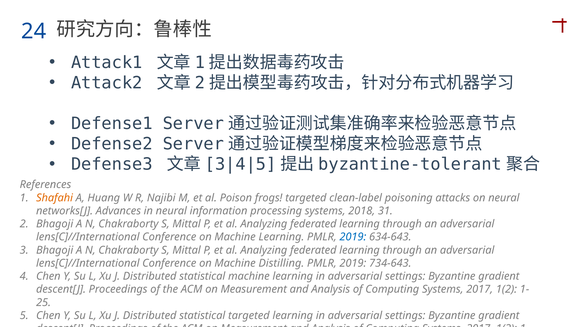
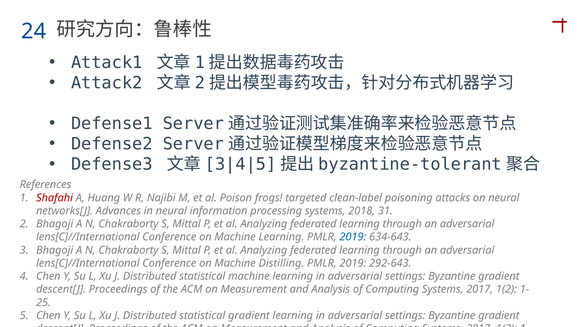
Shafahi colour: orange -> red
734-643: 734-643 -> 292-643
statistical targeted: targeted -> gradient
